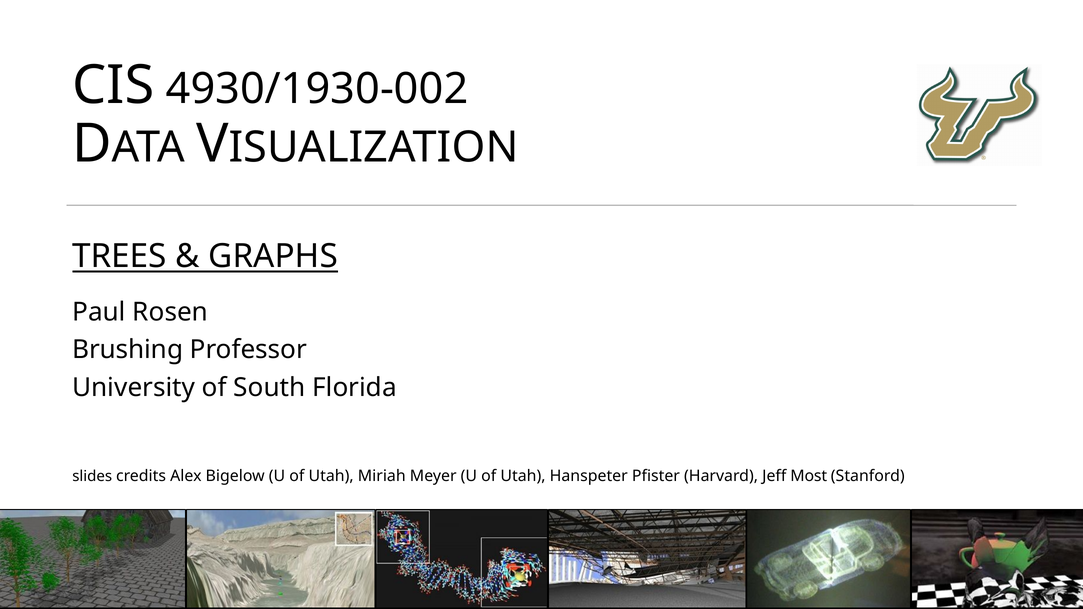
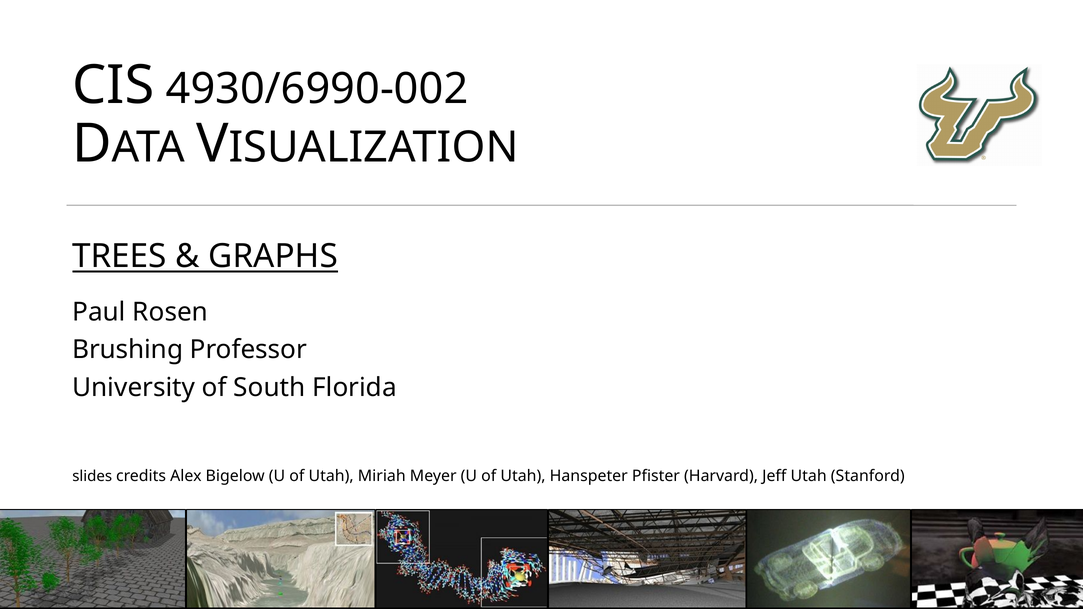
4930/1930-002: 4930/1930-002 -> 4930/6990-002
Jeff Most: Most -> Utah
